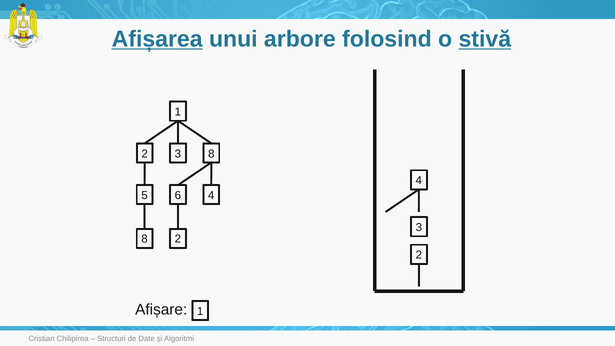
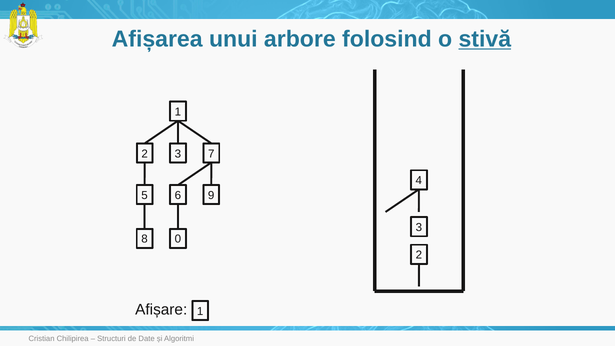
Afișarea underline: present -> none
3 8: 8 -> 7
6 4: 4 -> 9
8 2: 2 -> 0
